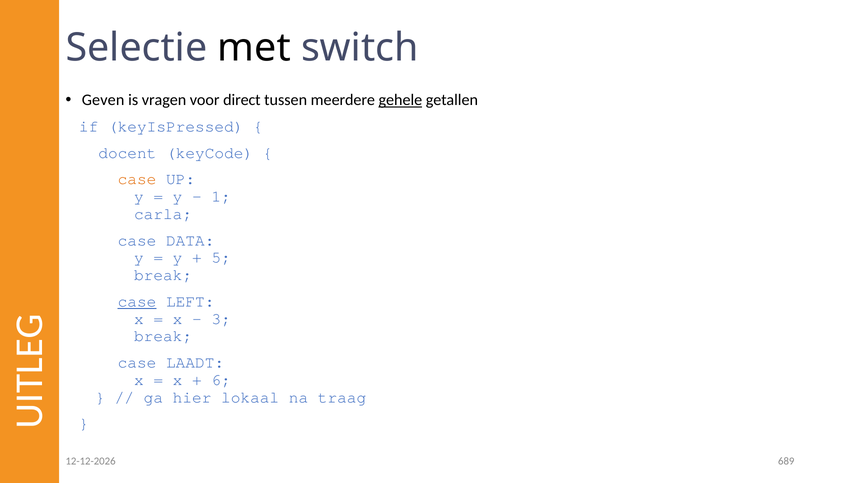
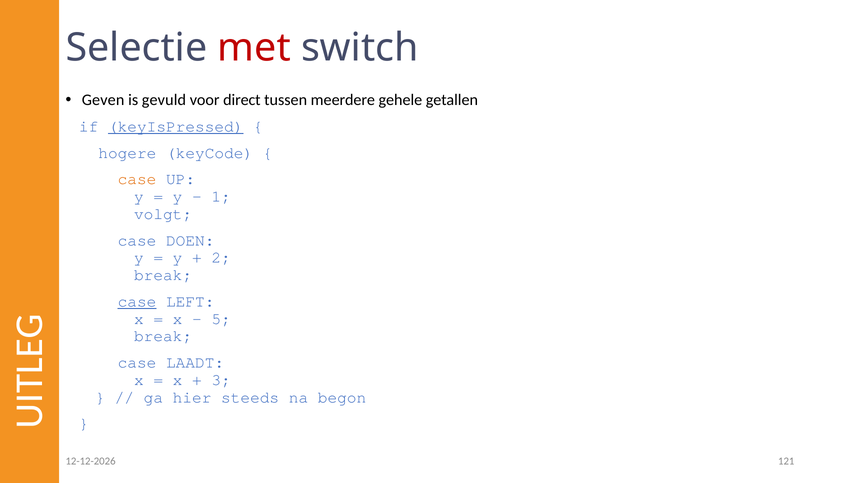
met colour: black -> red
vragen: vragen -> gevuld
gehele underline: present -> none
keyIsPressed underline: none -> present
docent: docent -> hogere
carla: carla -> volgt
DATA: DATA -> DOEN
5: 5 -> 2
3: 3 -> 5
6: 6 -> 3
lokaal: lokaal -> steeds
traag: traag -> begon
689: 689 -> 121
